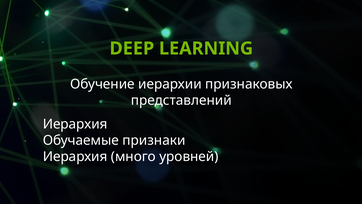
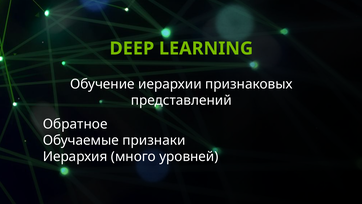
Иерархия at (75, 124): Иерархия -> Обратное
